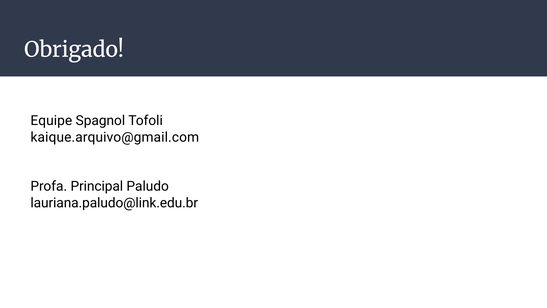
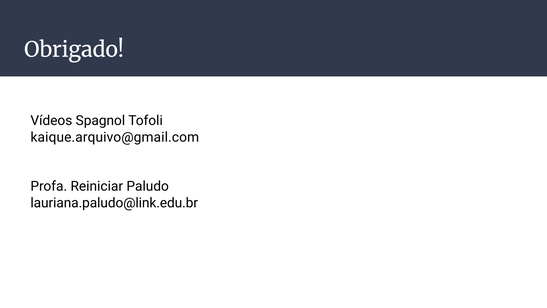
Equipe: Equipe -> Vídeos
Principal: Principal -> Reiniciar
